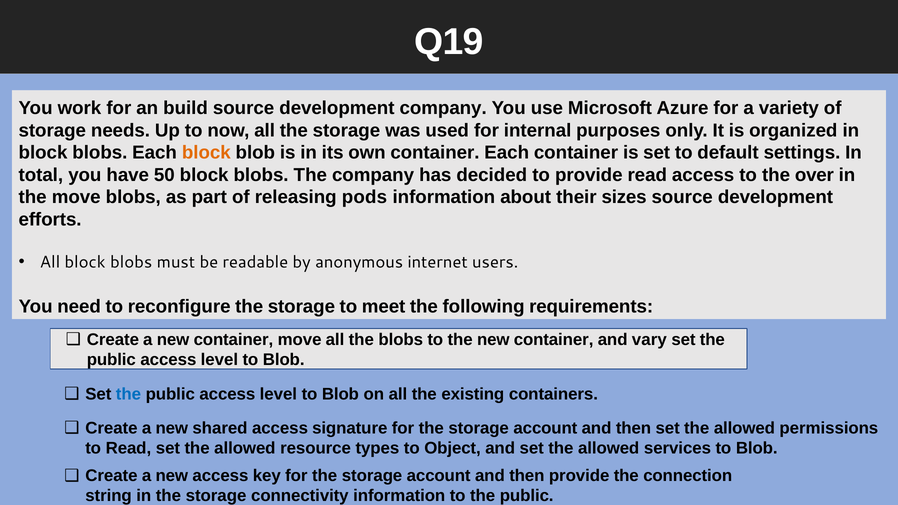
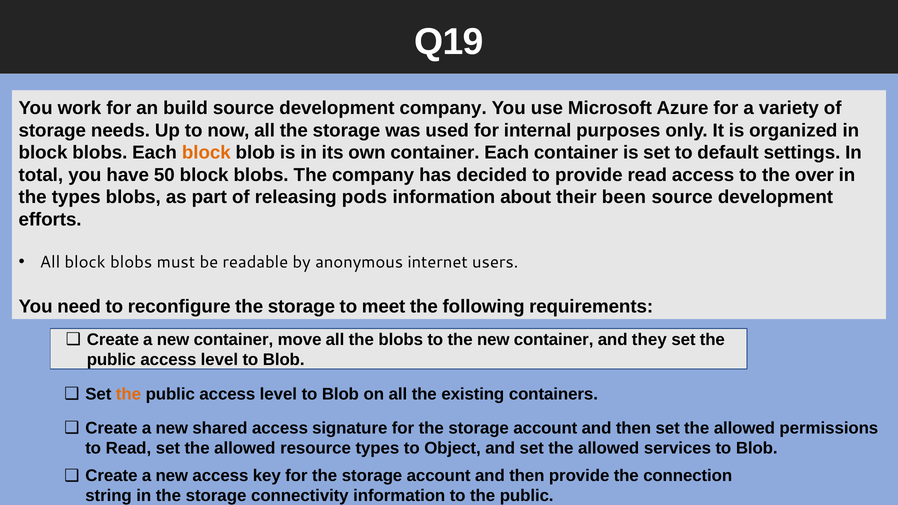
the move: move -> types
sizes: sizes -> been
vary: vary -> they
the at (128, 394) colour: blue -> orange
